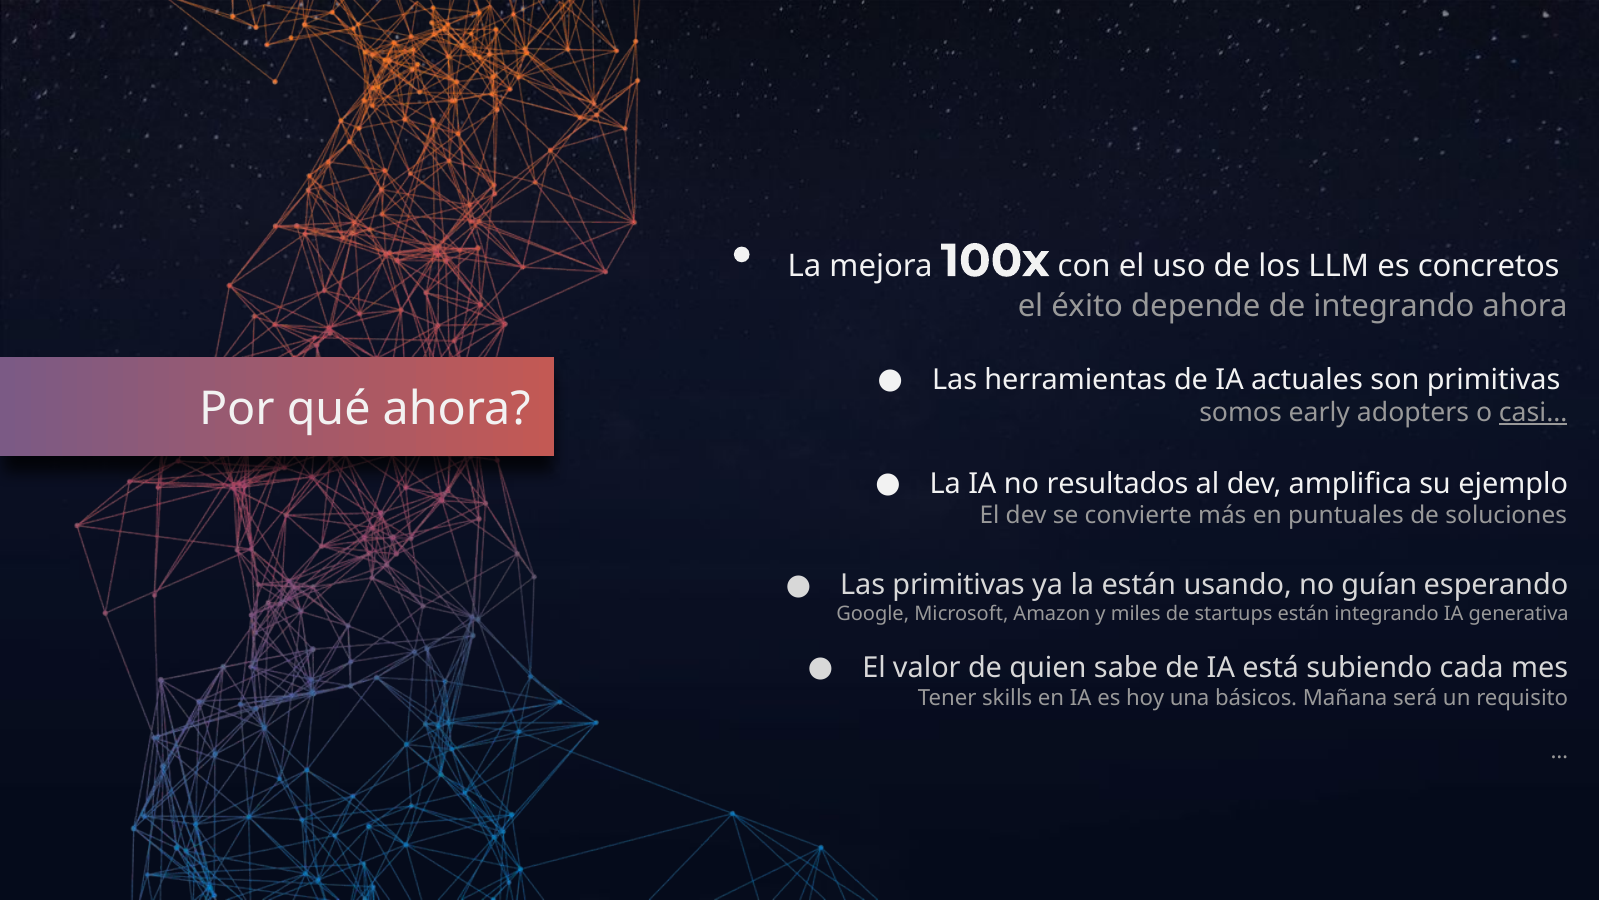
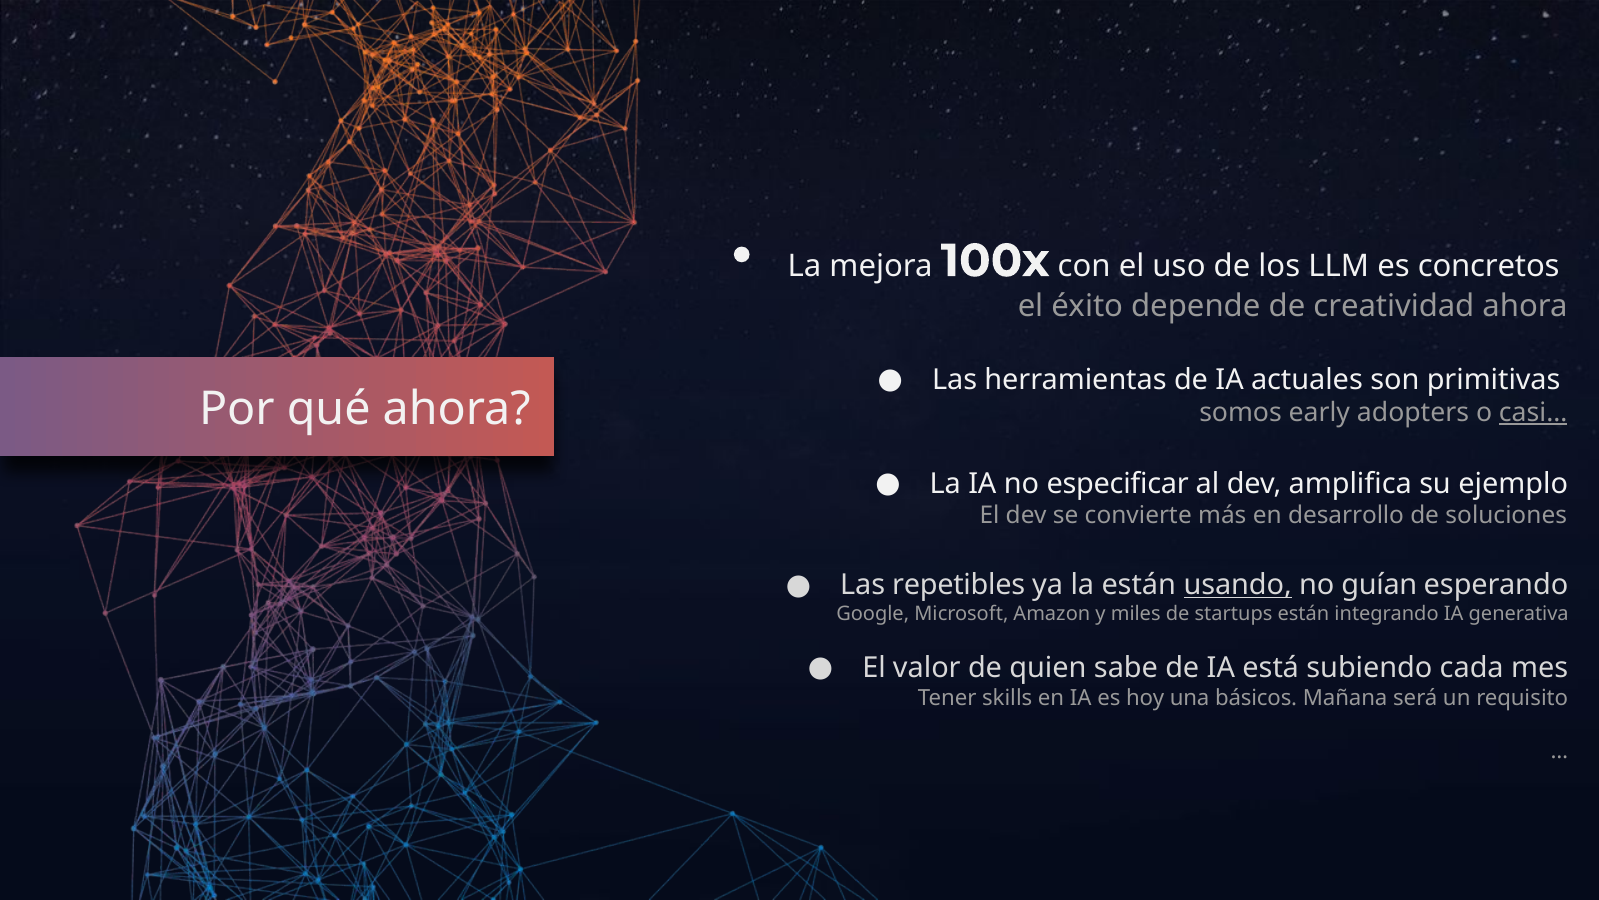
de integrando: integrando -> creatividad
resultados: resultados -> especificar
puntuales: puntuales -> desarrollo
Las primitivas: primitivas -> repetibles
usando underline: none -> present
